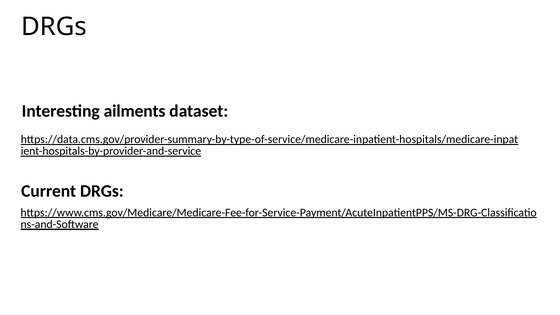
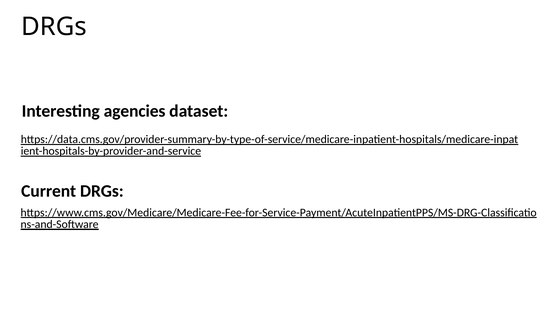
ailments: ailments -> agencies
